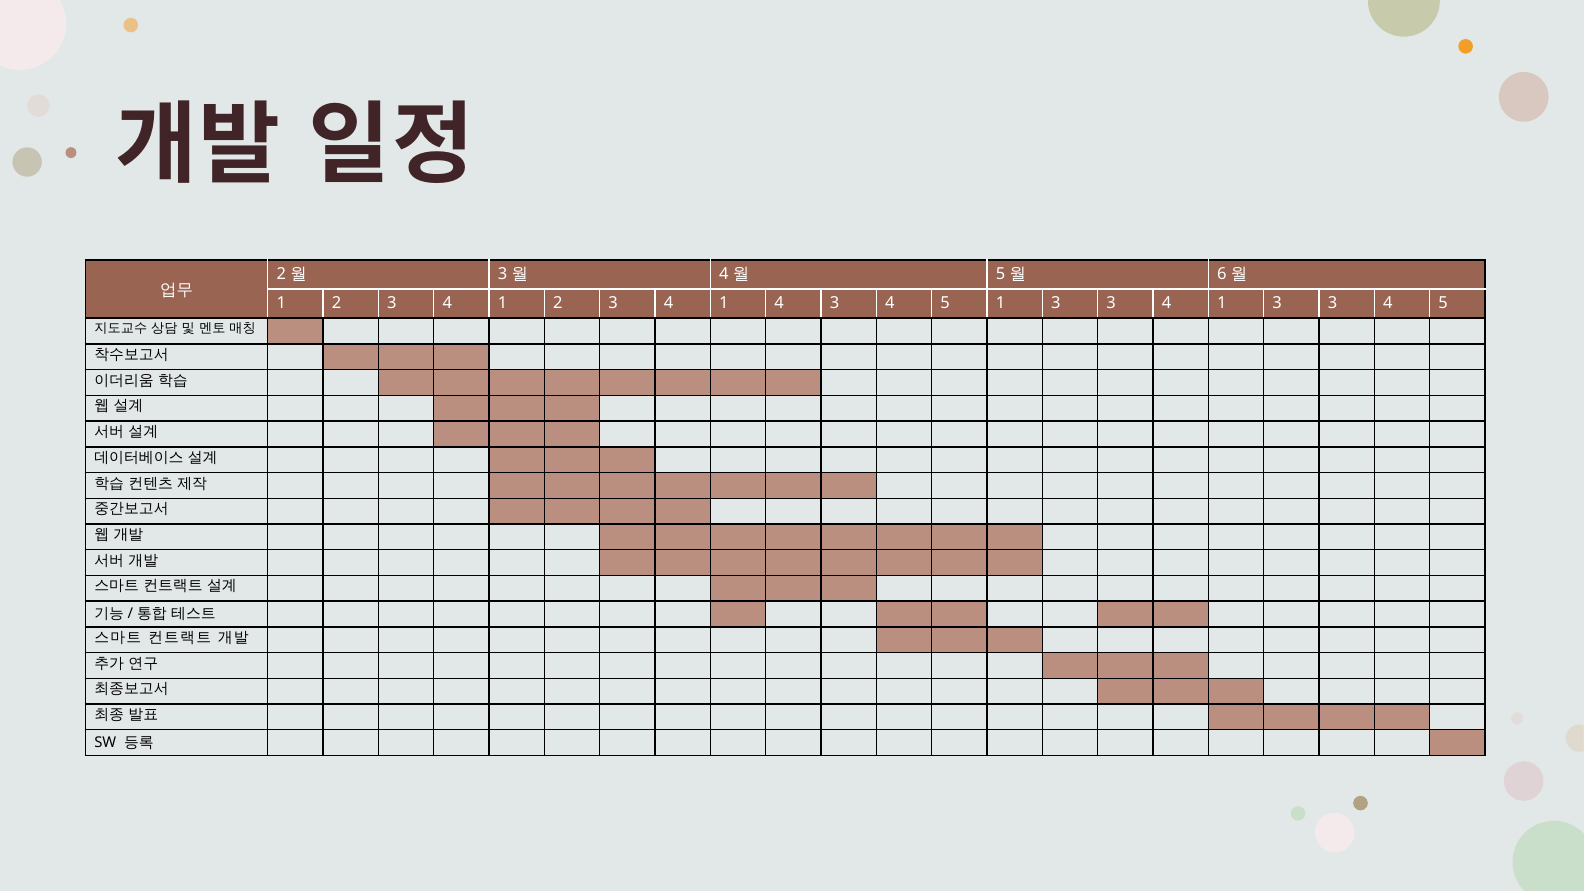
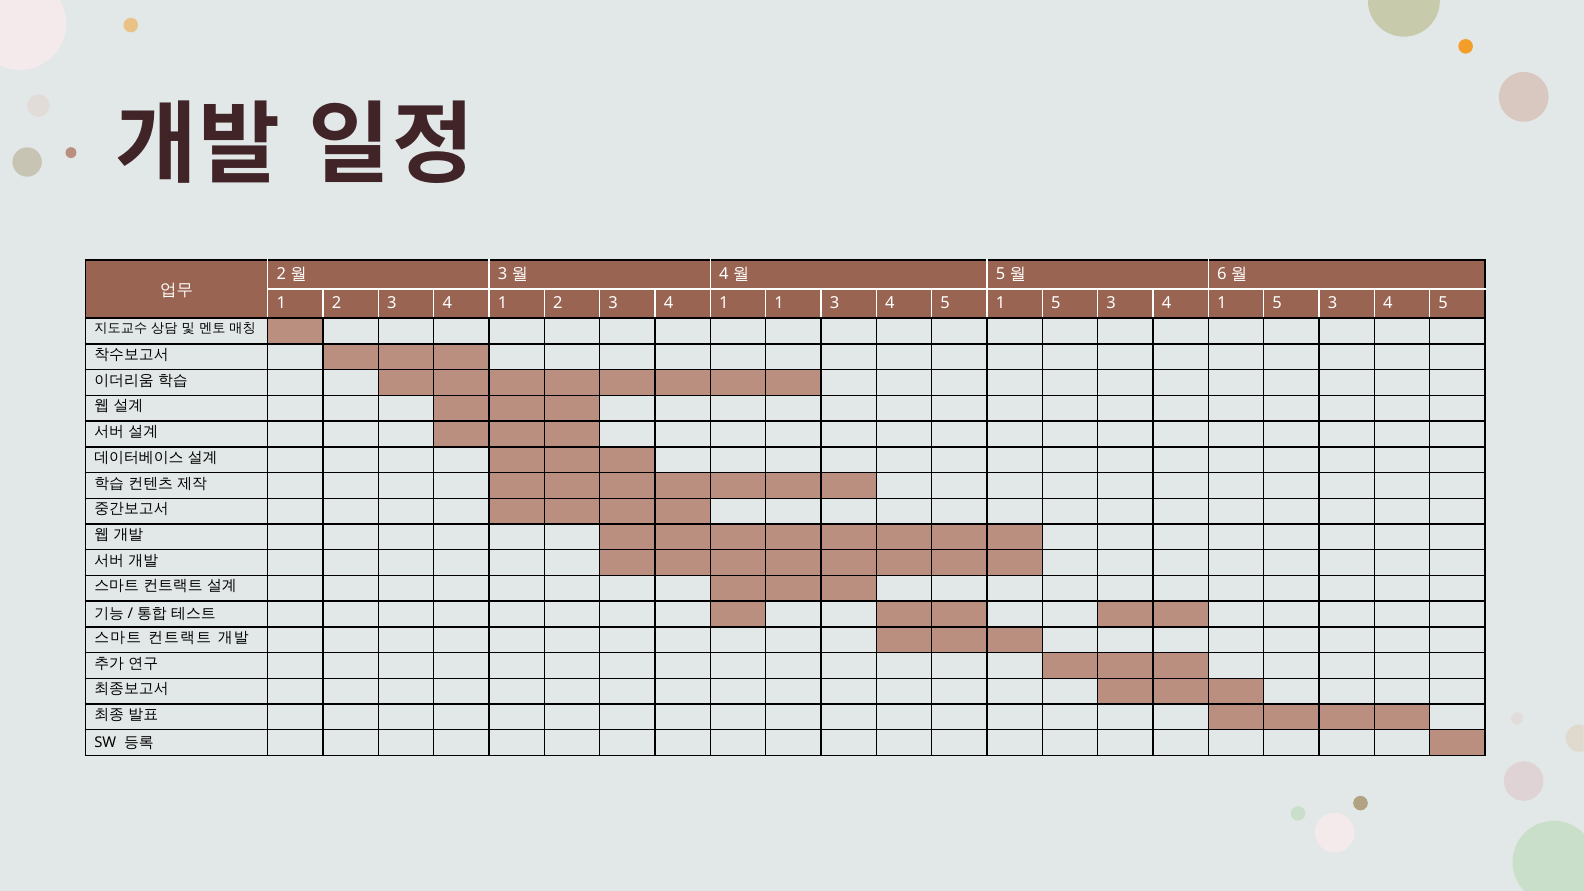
1 4: 4 -> 1
5 1 3: 3 -> 5
4 1 3: 3 -> 5
